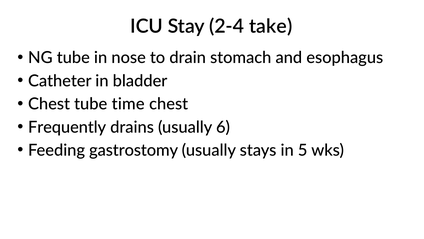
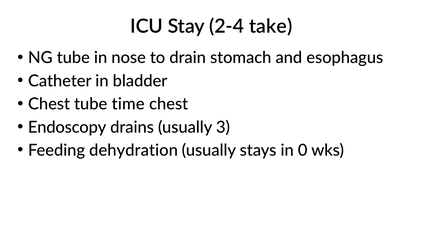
Frequently: Frequently -> Endoscopy
6: 6 -> 3
gastrostomy: gastrostomy -> dehydration
5: 5 -> 0
